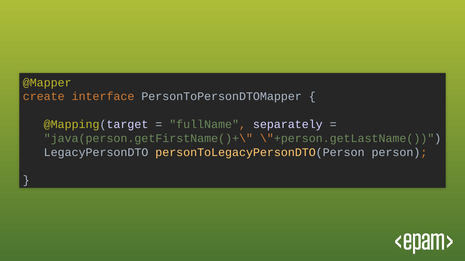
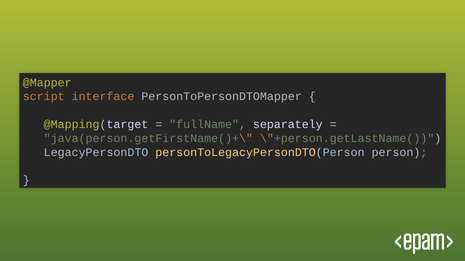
create: create -> script
